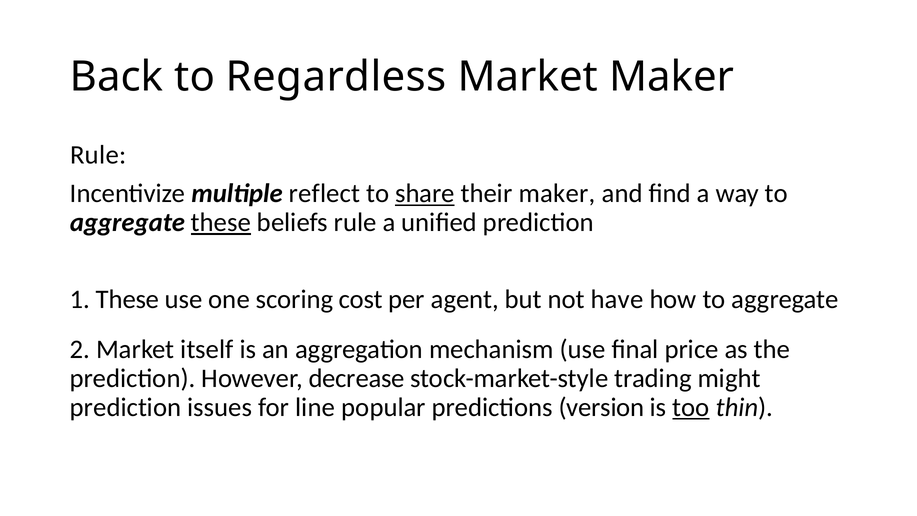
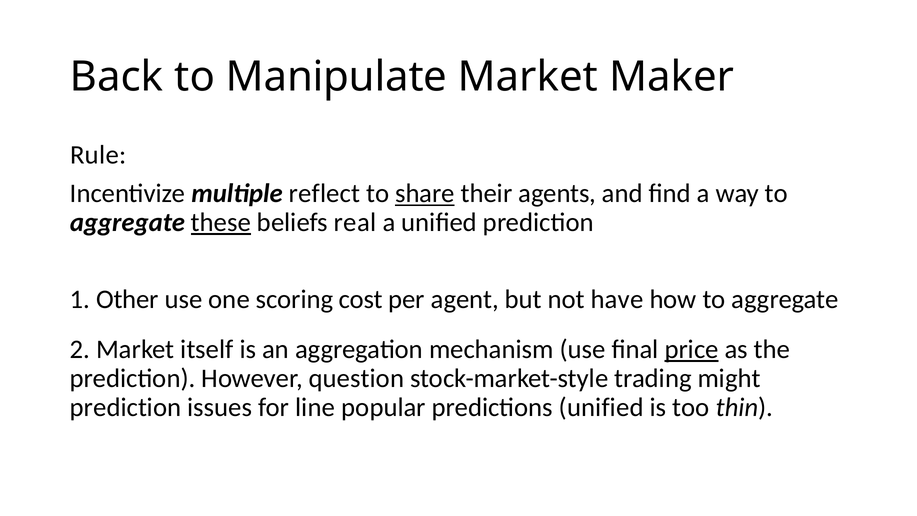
Regardless: Regardless -> Manipulate
their maker: maker -> agents
beliefs rule: rule -> real
1 These: These -> Other
price underline: none -> present
decrease: decrease -> question
predictions version: version -> unified
too underline: present -> none
